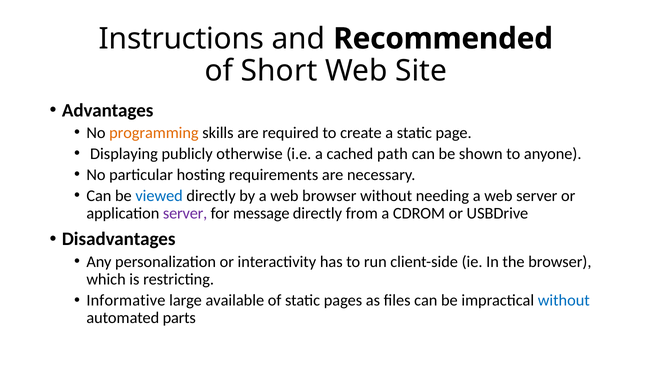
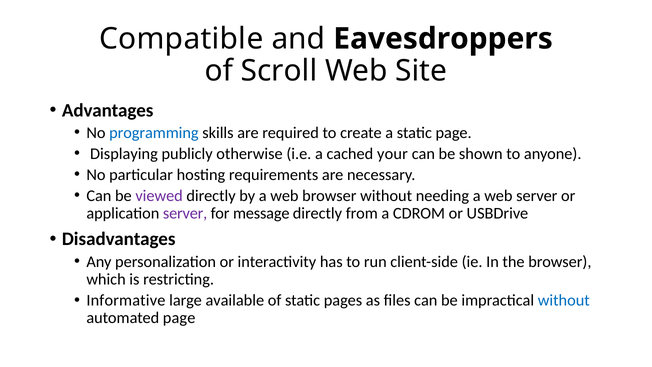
Instructions: Instructions -> Compatible
Recommended: Recommended -> Eavesdroppers
Short: Short -> Scroll
programming colour: orange -> blue
path: path -> your
viewed colour: blue -> purple
automated parts: parts -> page
